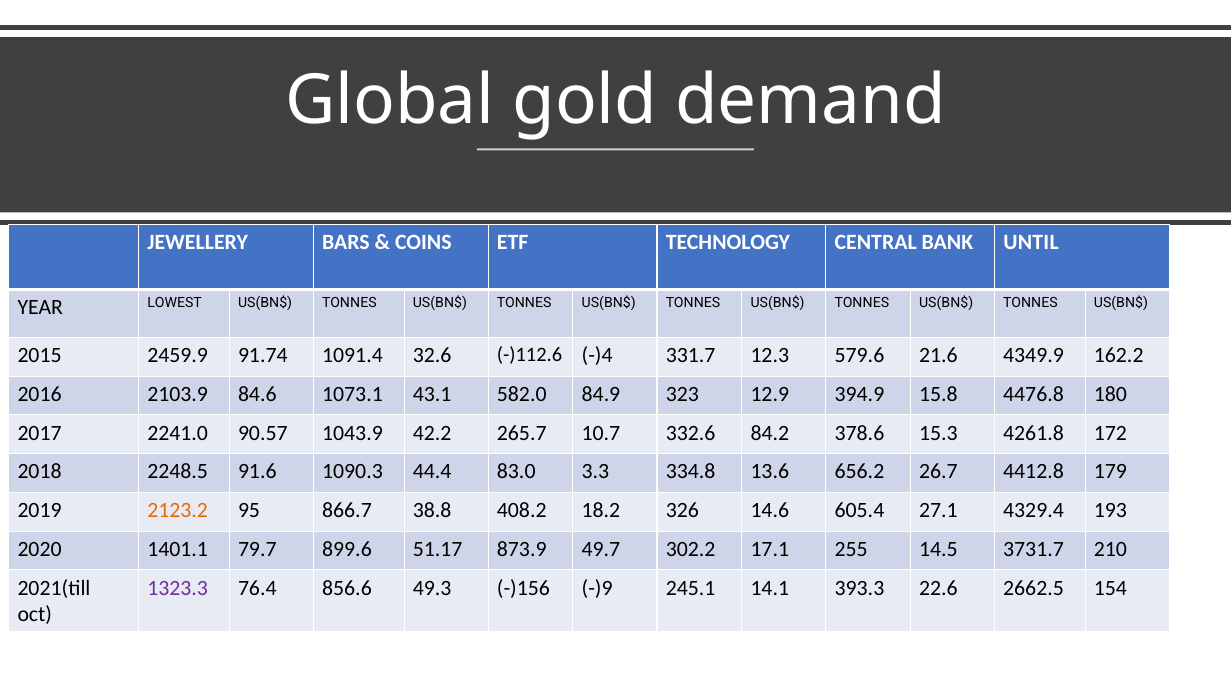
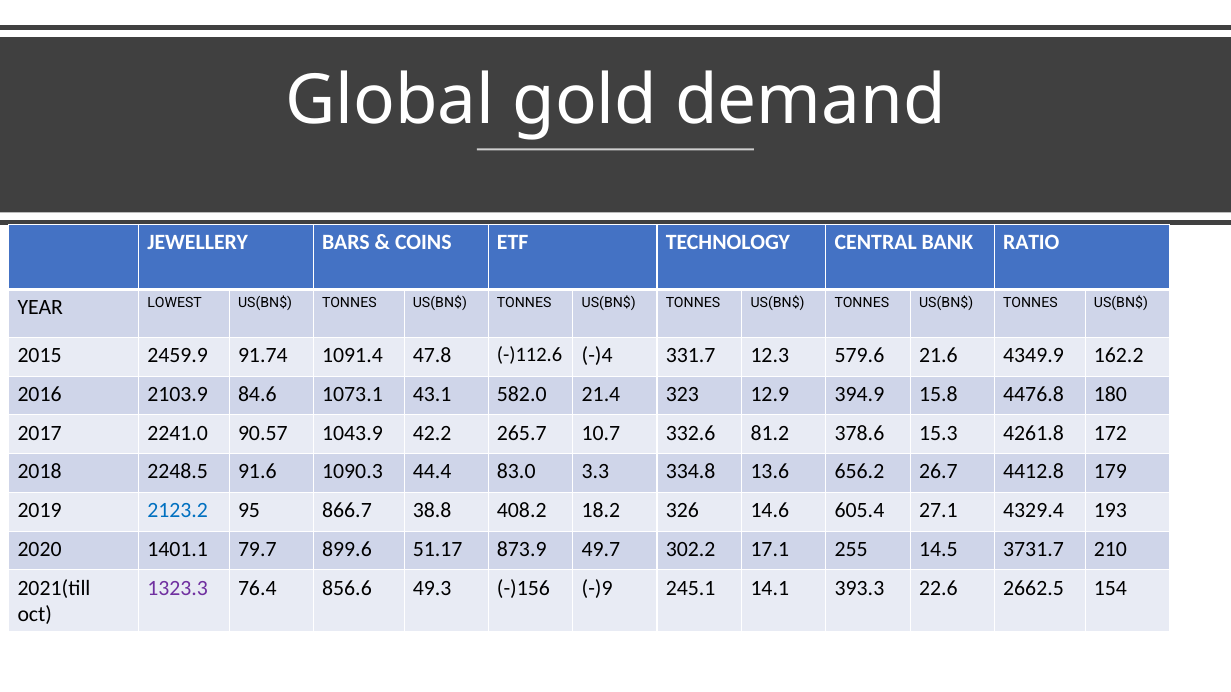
UNTIL: UNTIL -> RATIO
32.6: 32.6 -> 47.8
84.9: 84.9 -> 21.4
84.2: 84.2 -> 81.2
2123.2 colour: orange -> blue
